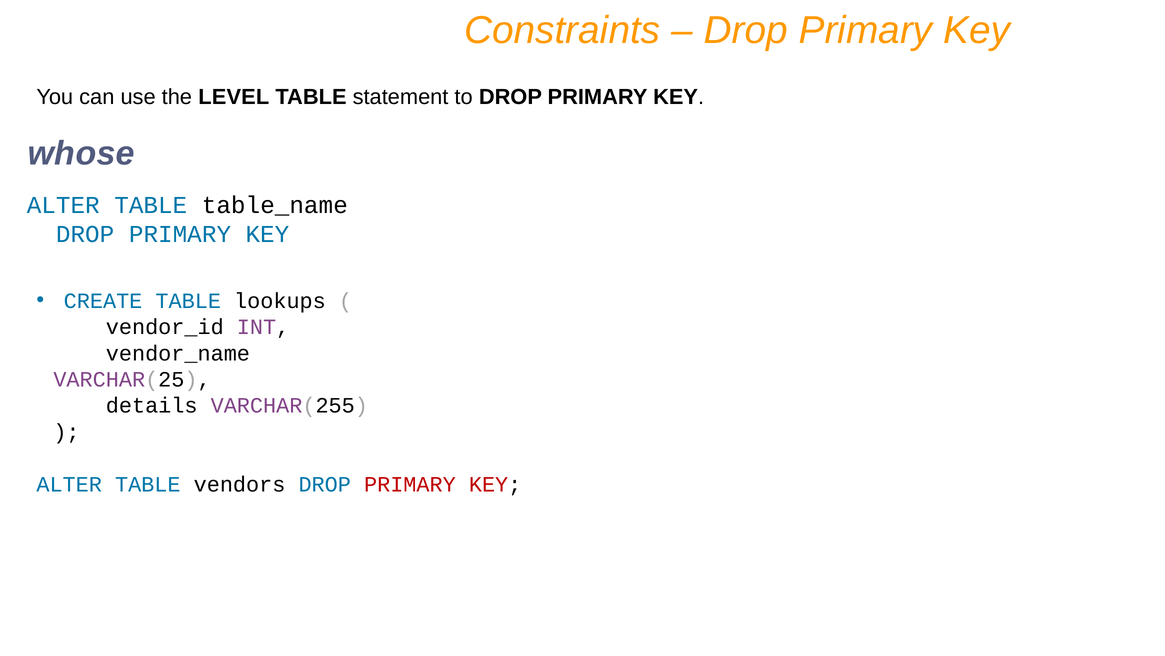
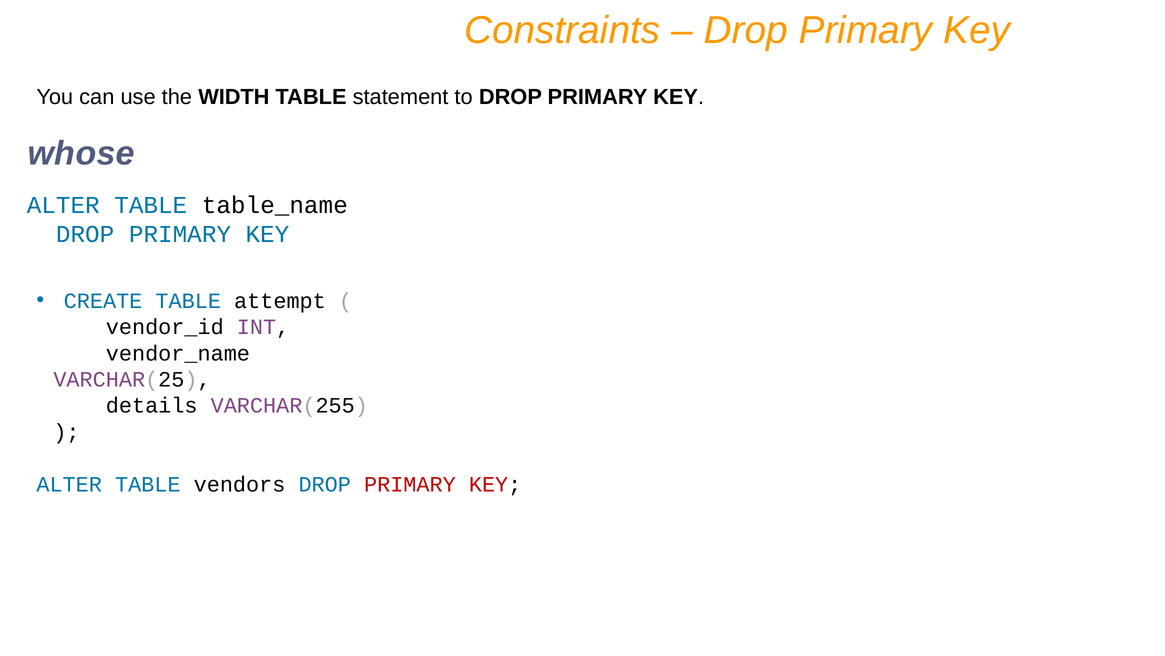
LEVEL: LEVEL -> WIDTH
lookups: lookups -> attempt
